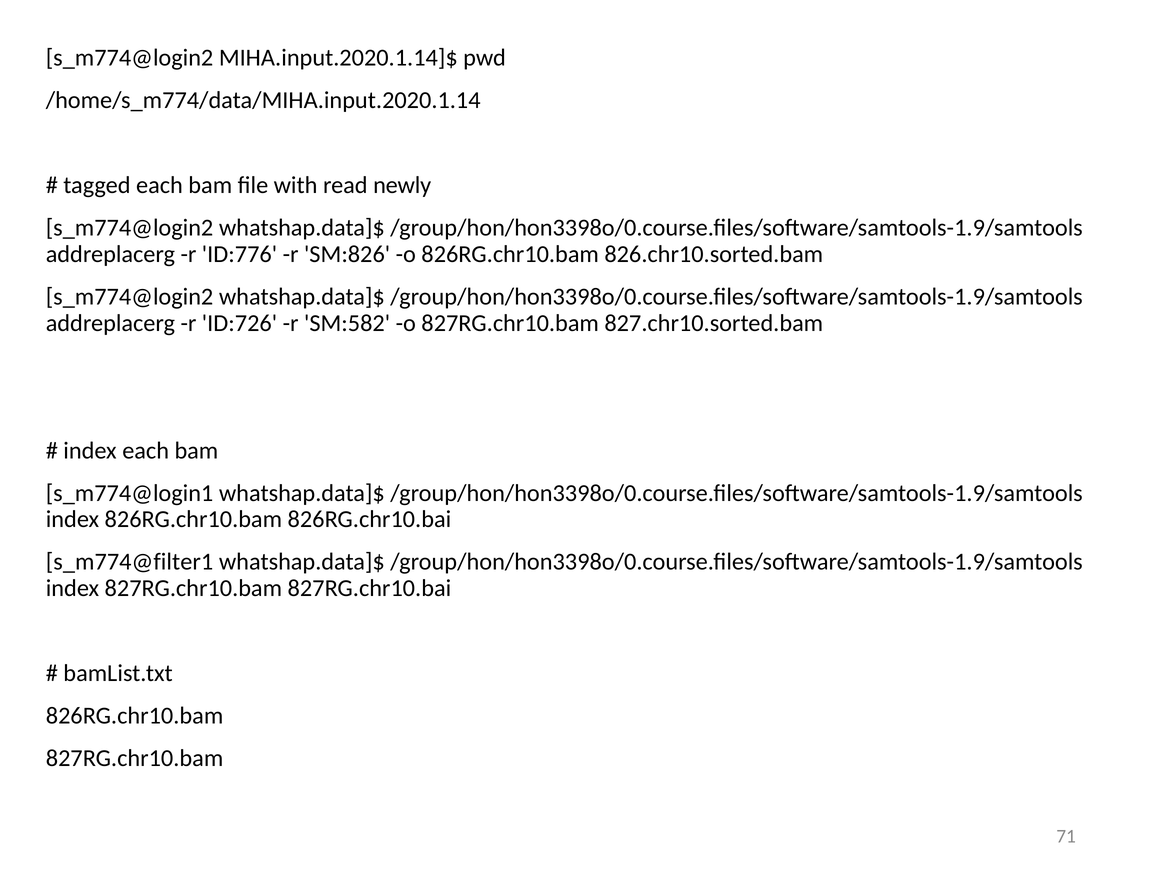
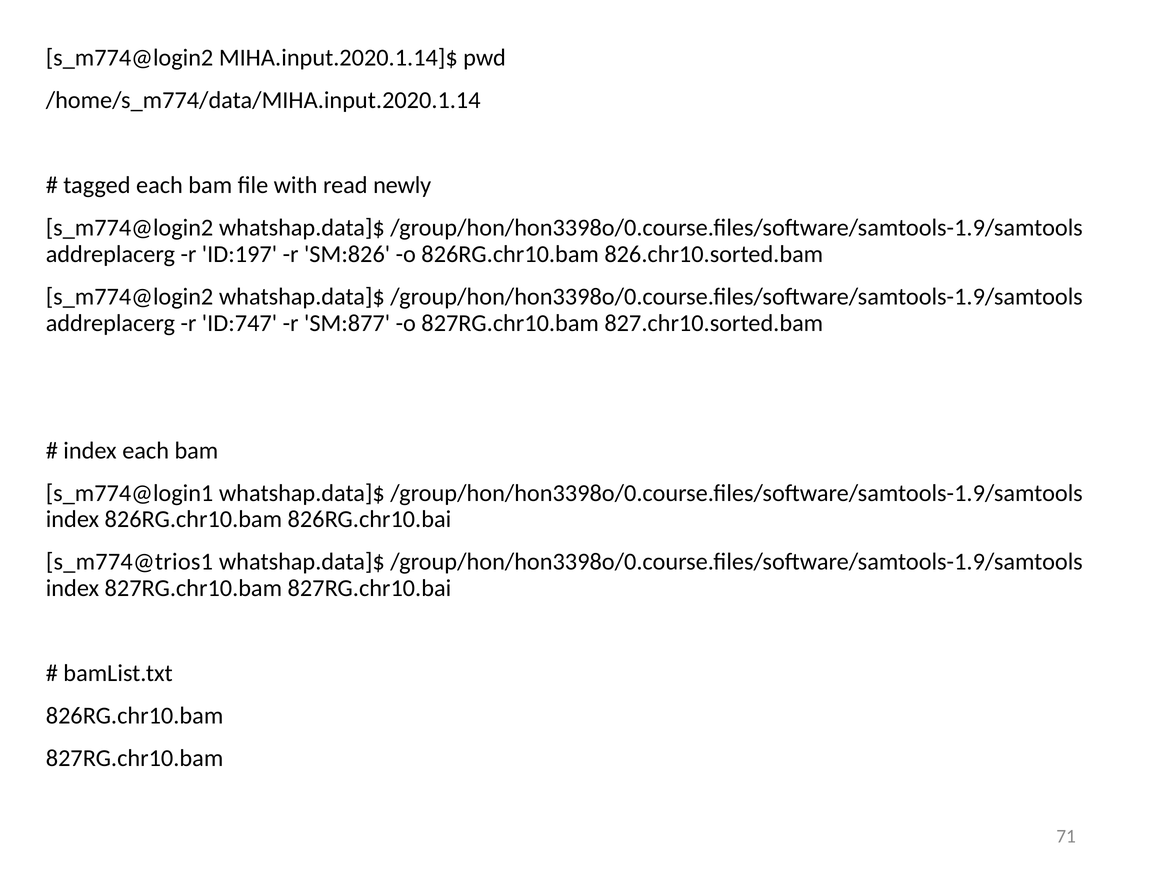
ID:776: ID:776 -> ID:197
ID:726: ID:726 -> ID:747
SM:582: SM:582 -> SM:877
s_m774@filter1: s_m774@filter1 -> s_m774@trios1
